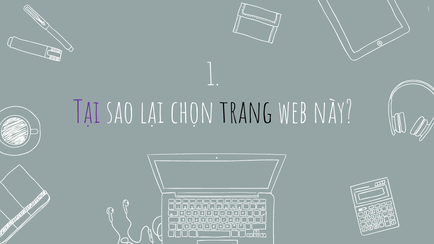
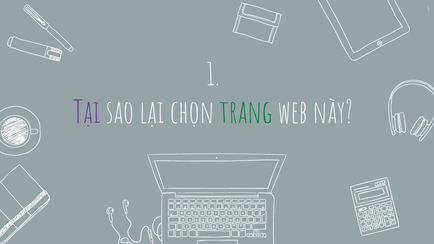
trang colour: black -> green
